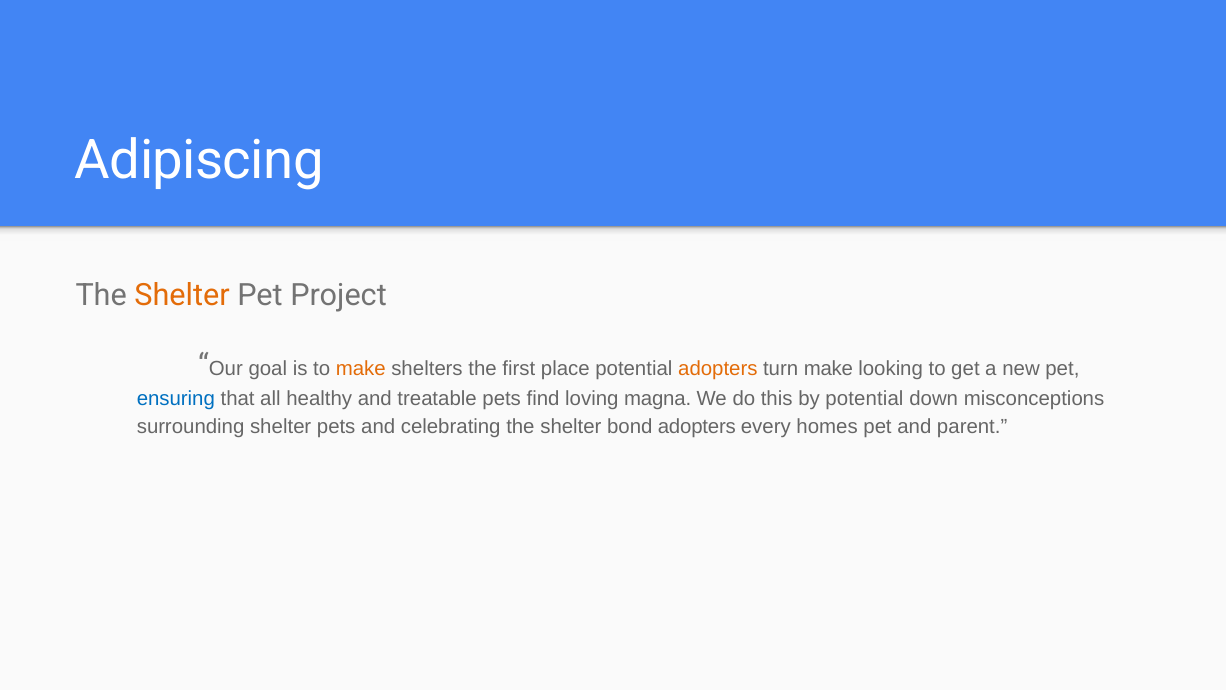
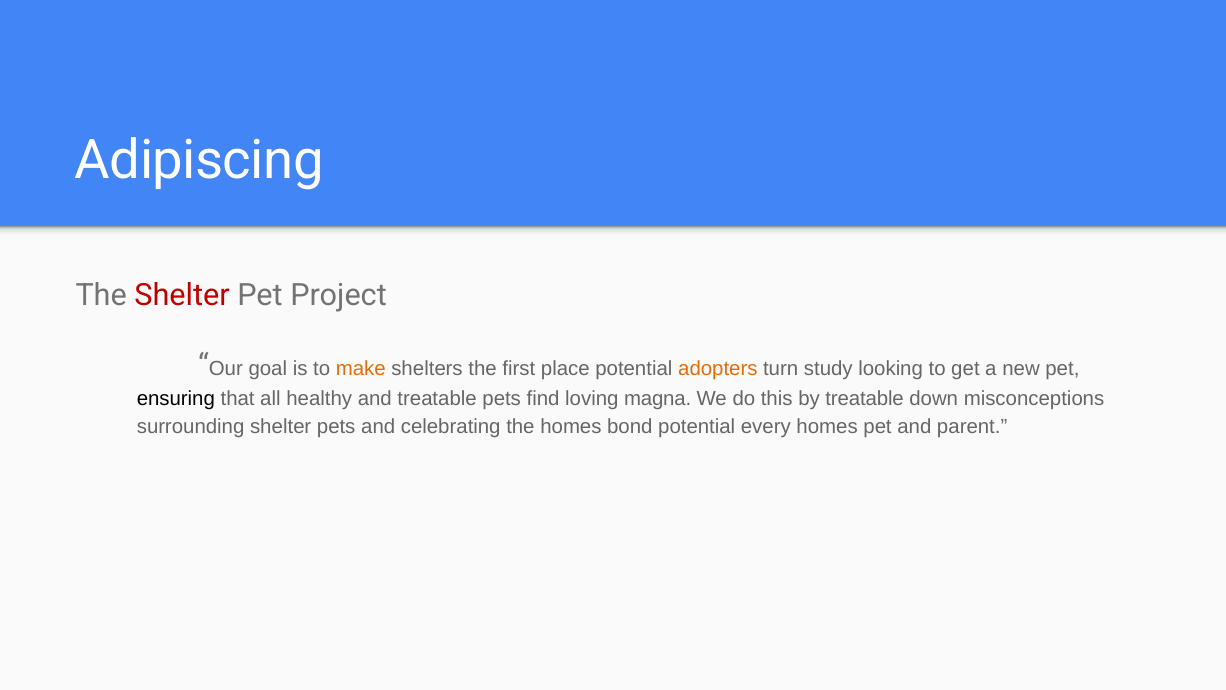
Shelter at (182, 296) colour: orange -> red
turn make: make -> study
ensuring colour: blue -> black
by potential: potential -> treatable
celebrating the shelter: shelter -> homes
bond adopters: adopters -> potential
